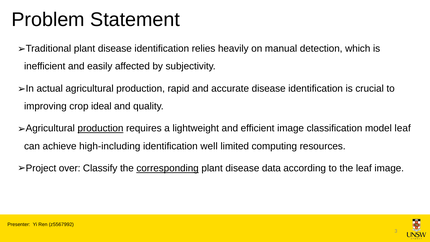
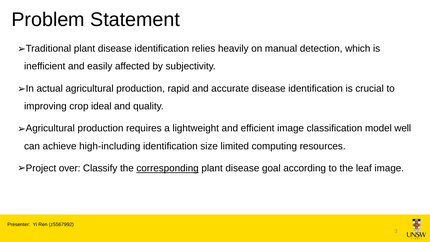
production at (100, 128) underline: present -> none
model leaf: leaf -> well
well: well -> size
data: data -> goal
